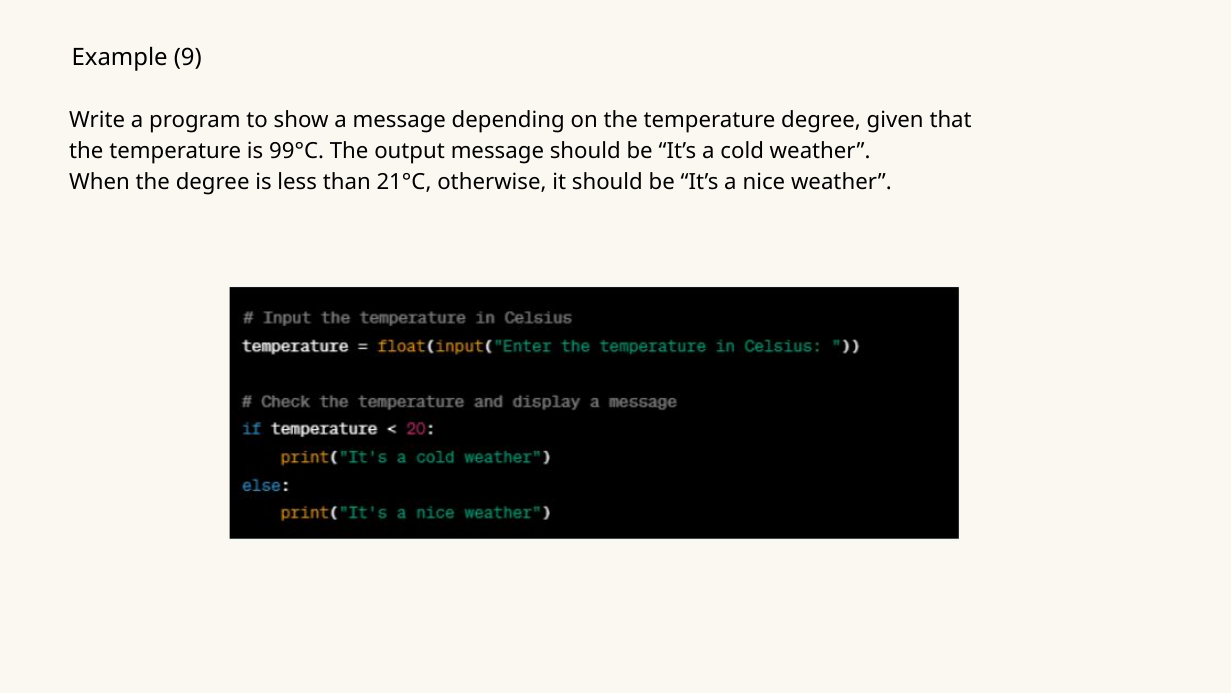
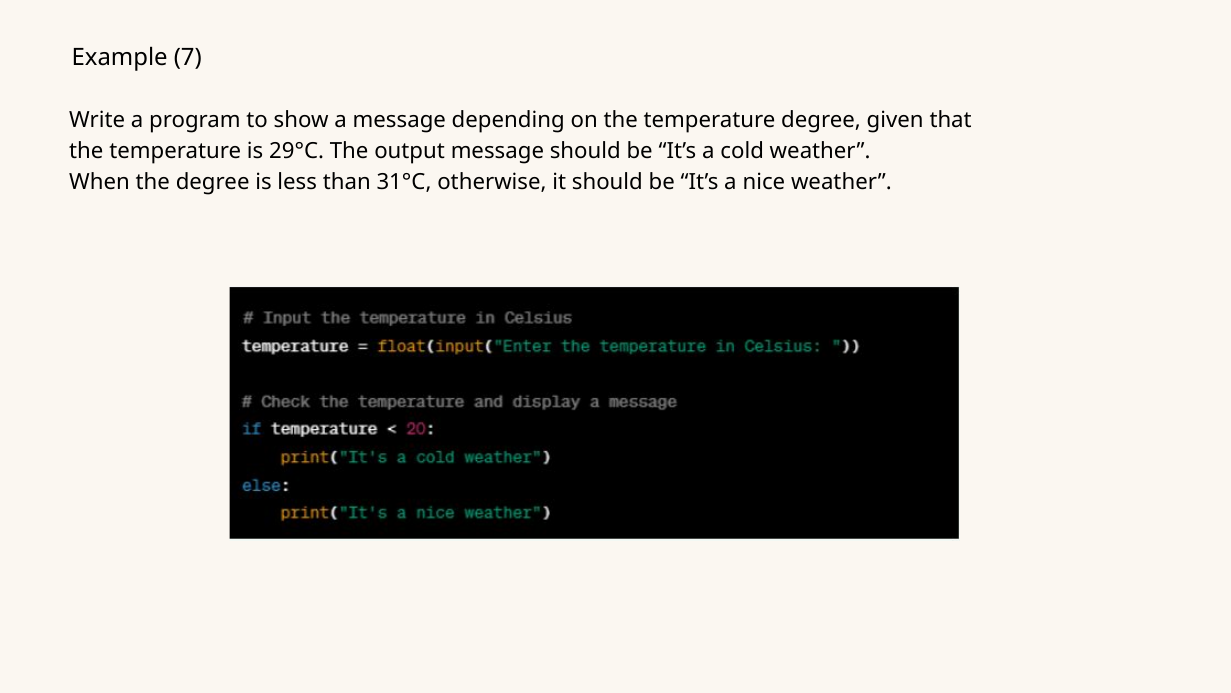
9: 9 -> 7
99°C: 99°C -> 29°C
21°C: 21°C -> 31°C
